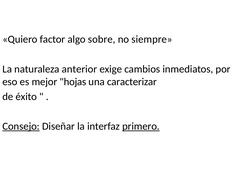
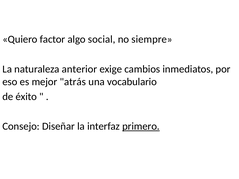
sobre: sobre -> social
hojas: hojas -> atrás
caracterizar: caracterizar -> vocabulario
Consejo underline: present -> none
